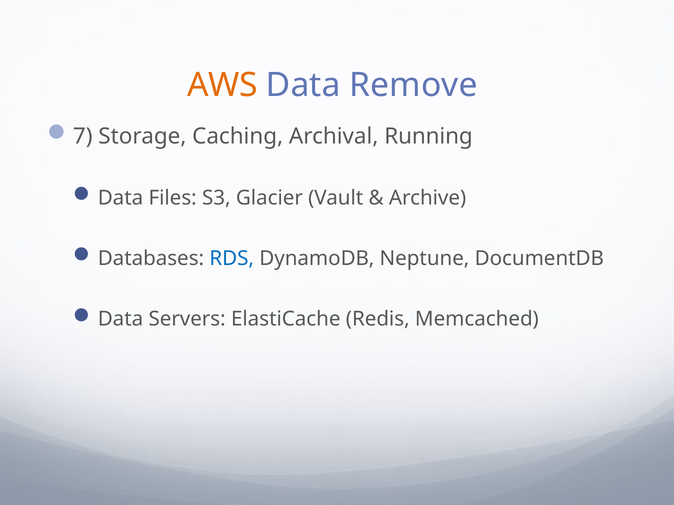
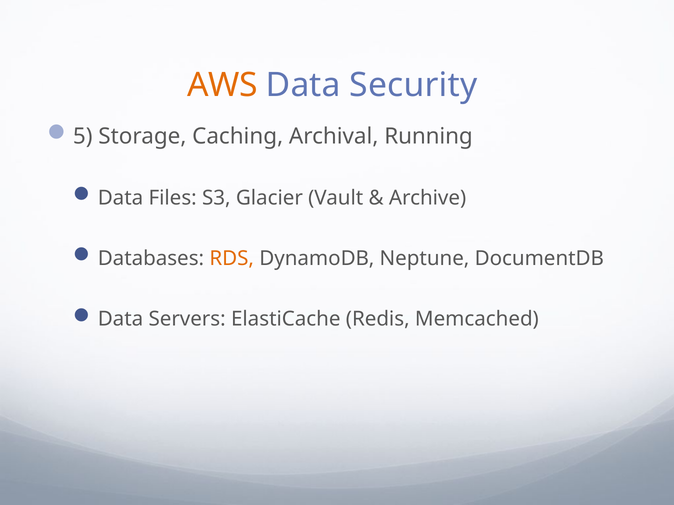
Remove: Remove -> Security
7: 7 -> 5
RDS colour: blue -> orange
